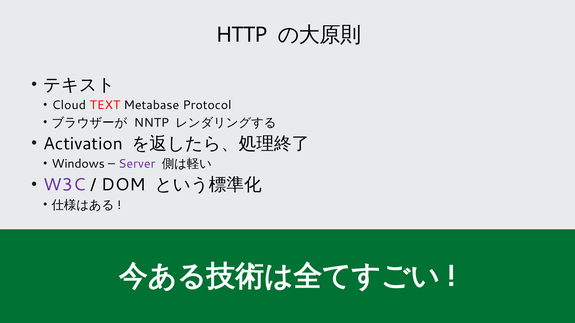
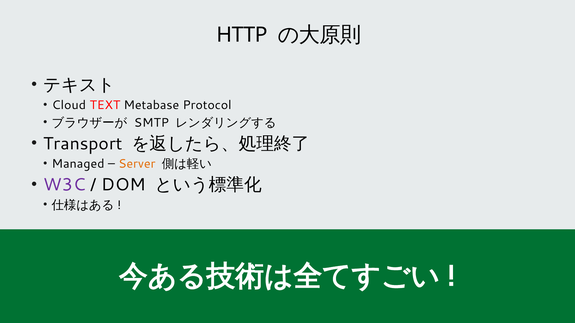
NNTP: NNTP -> SMTP
Activation: Activation -> Transport
Windows: Windows -> Managed
Server colour: purple -> orange
